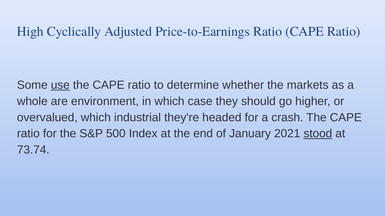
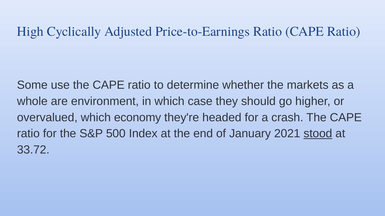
use underline: present -> none
industrial: industrial -> economy
73.74: 73.74 -> 33.72
